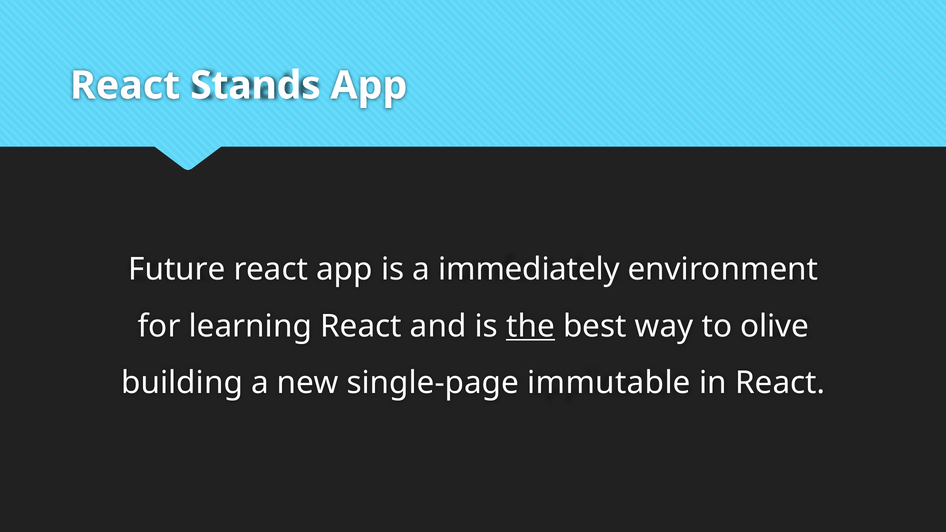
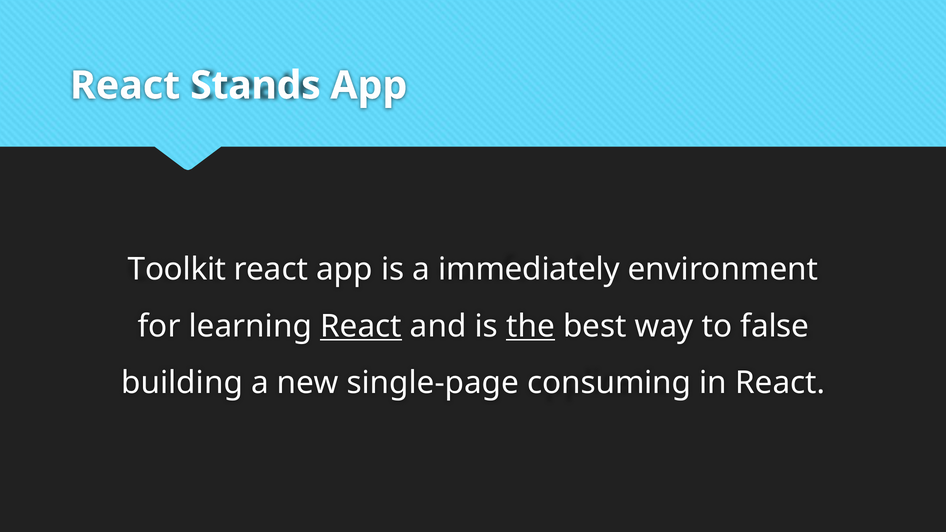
Future: Future -> Toolkit
React at (361, 326) underline: none -> present
olive: olive -> false
immutable: immutable -> consuming
